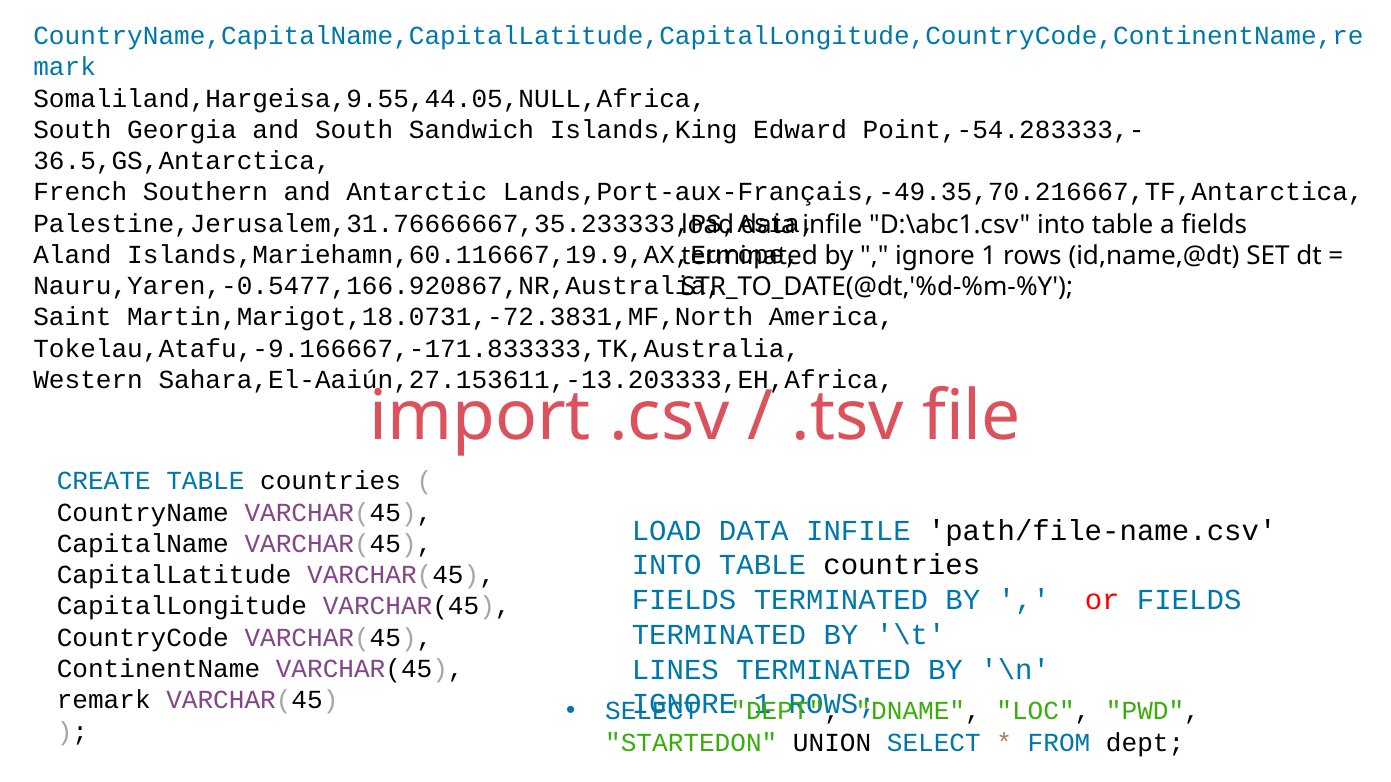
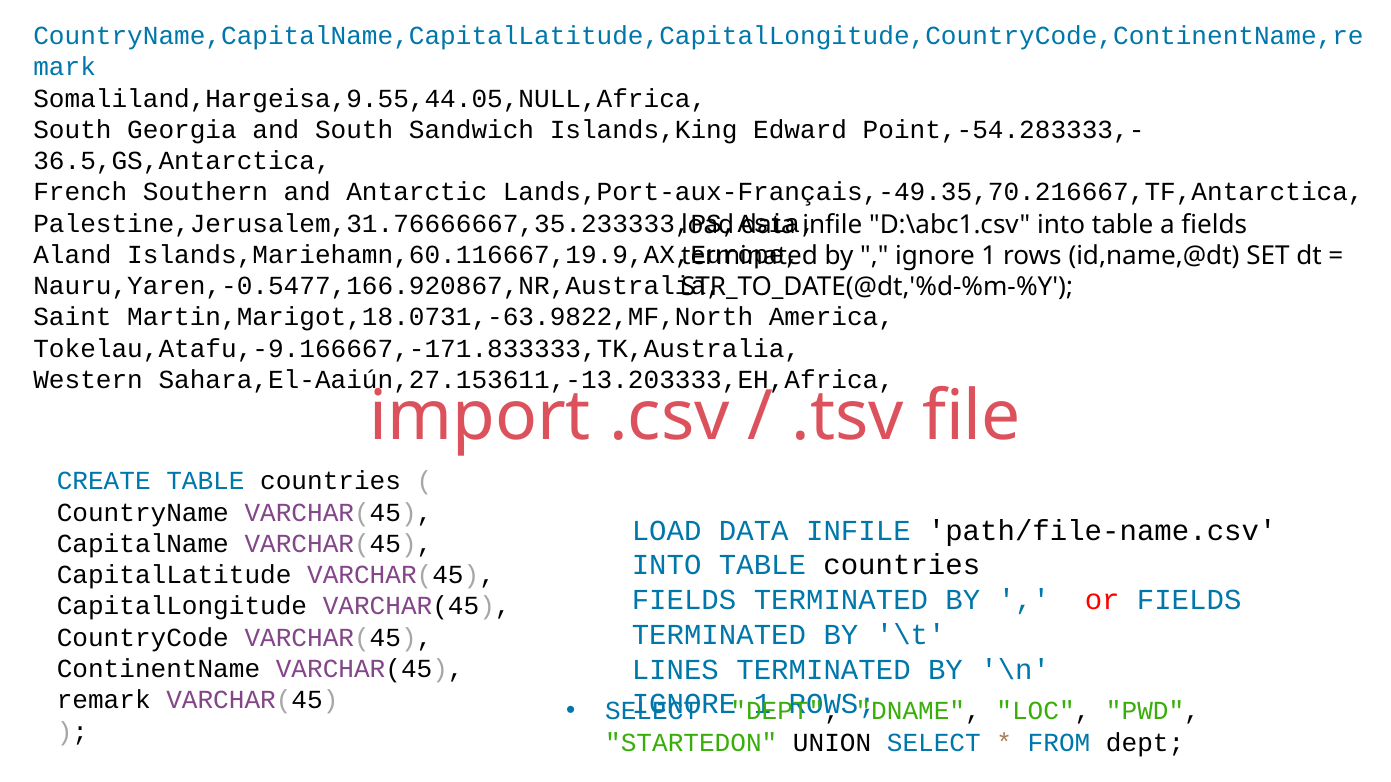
Martin,Marigot,18.0731,-72.3831,MF,North: Martin,Marigot,18.0731,-72.3831,MF,North -> Martin,Marigot,18.0731,-63.9822,MF,North
